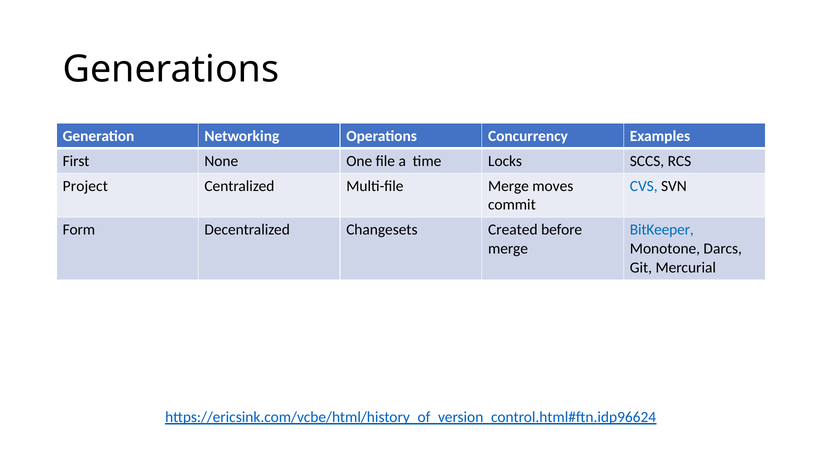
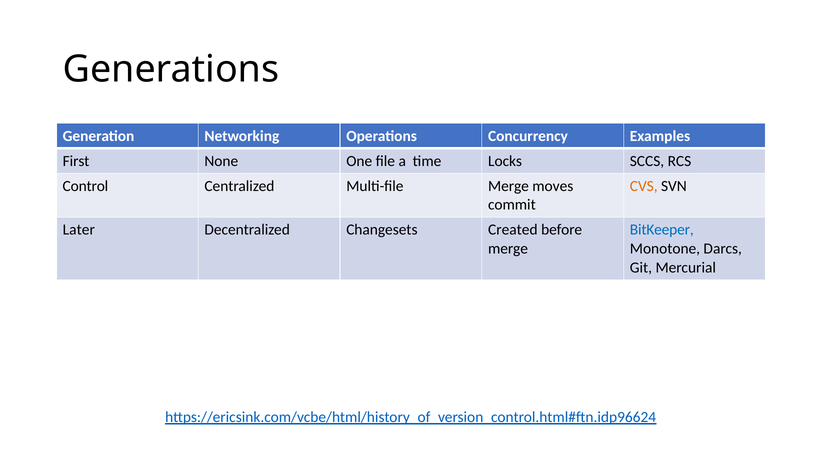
Project: Project -> Control
CVS colour: blue -> orange
Form: Form -> Later
